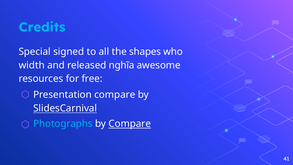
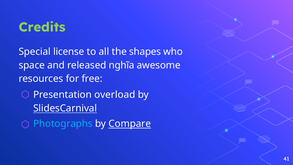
Credits colour: light blue -> light green
signed: signed -> license
width: width -> space
Presentation compare: compare -> overload
